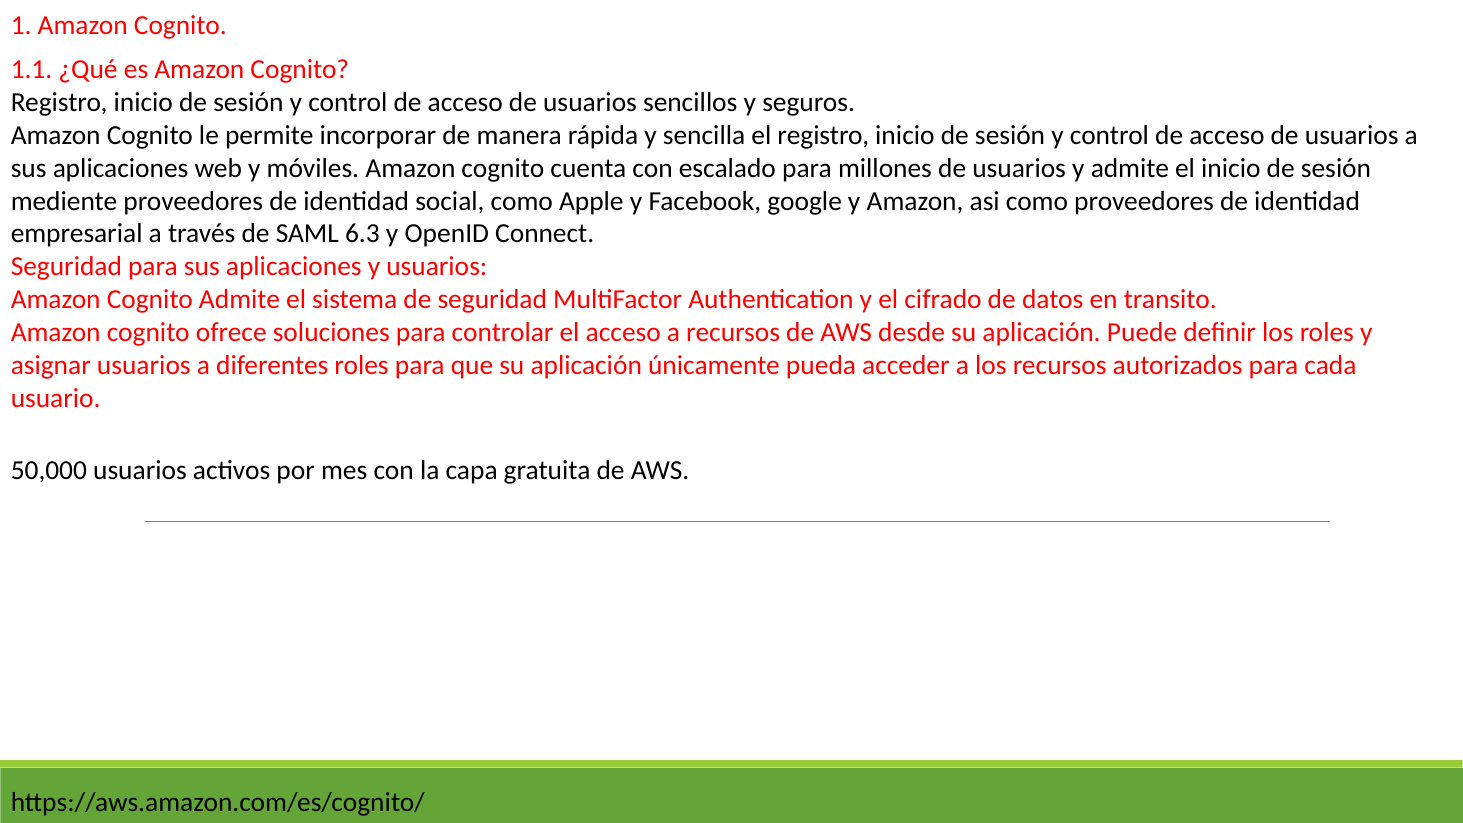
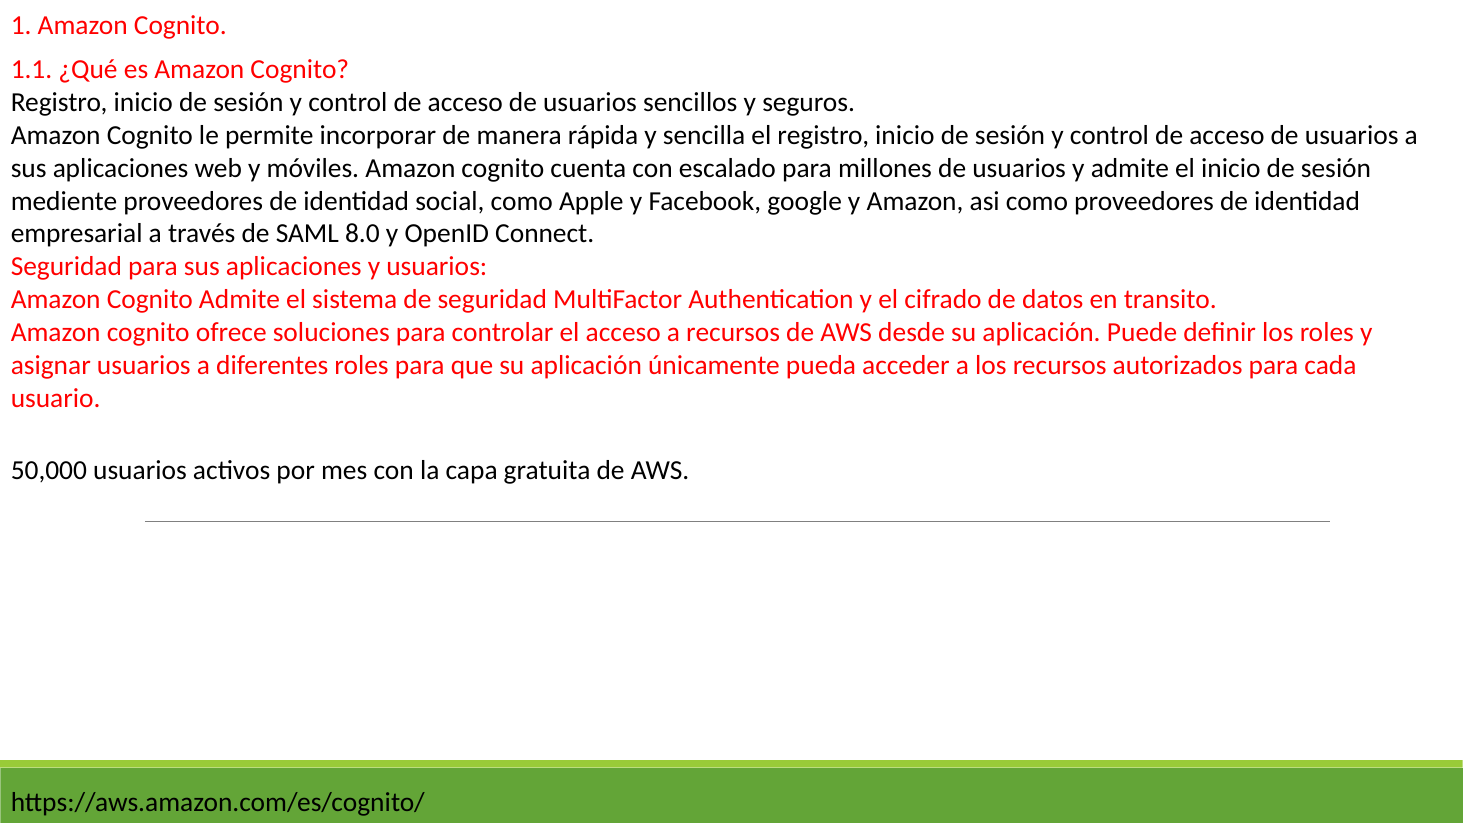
6.3: 6.3 -> 8.0
